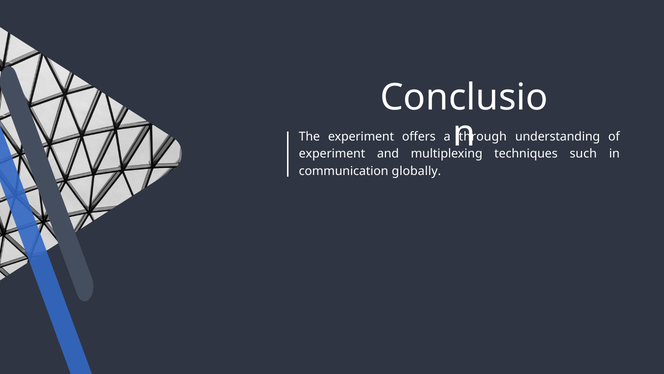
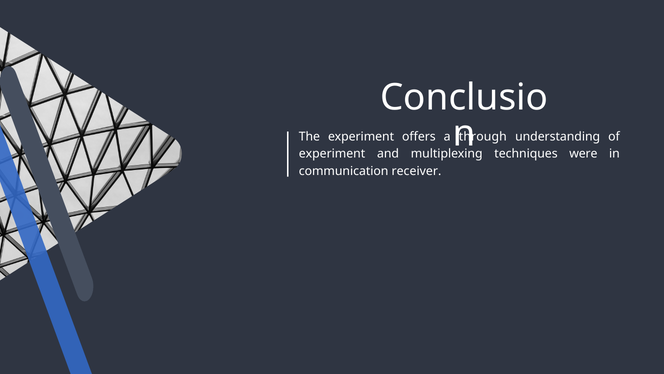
such: such -> were
globally: globally -> receiver
